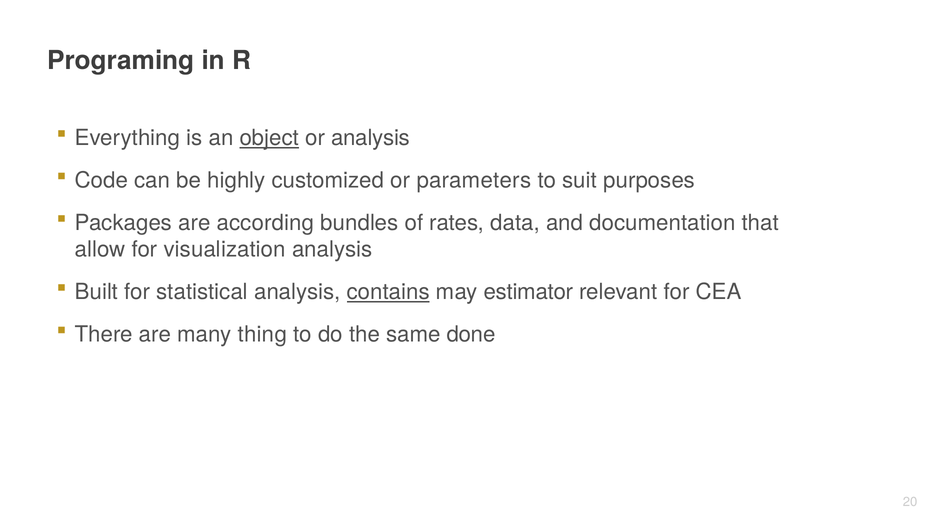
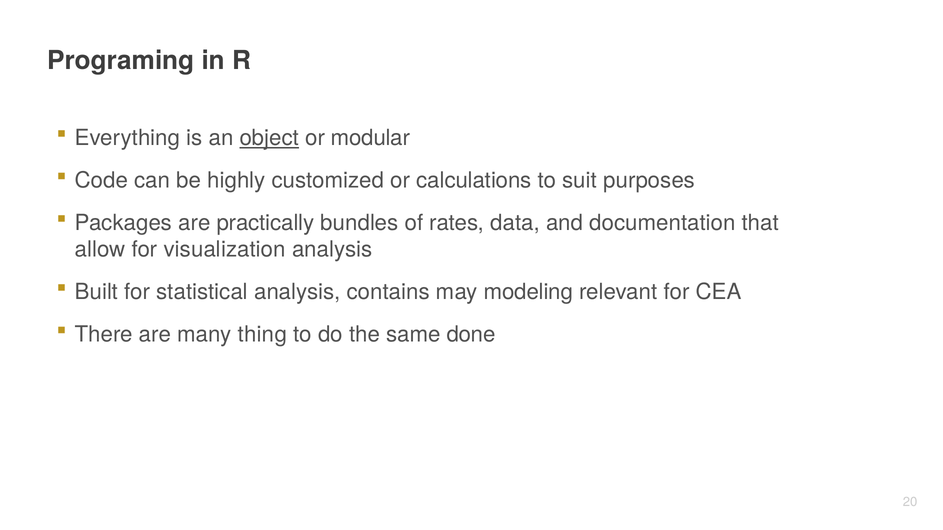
or analysis: analysis -> modular
parameters: parameters -> calculations
according: according -> practically
contains underline: present -> none
estimator: estimator -> modeling
